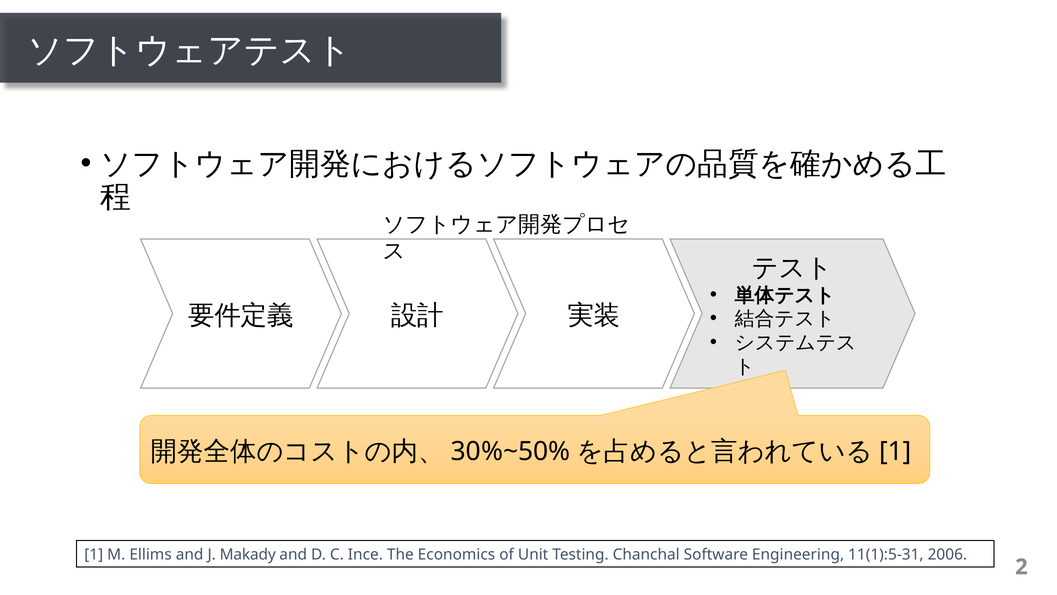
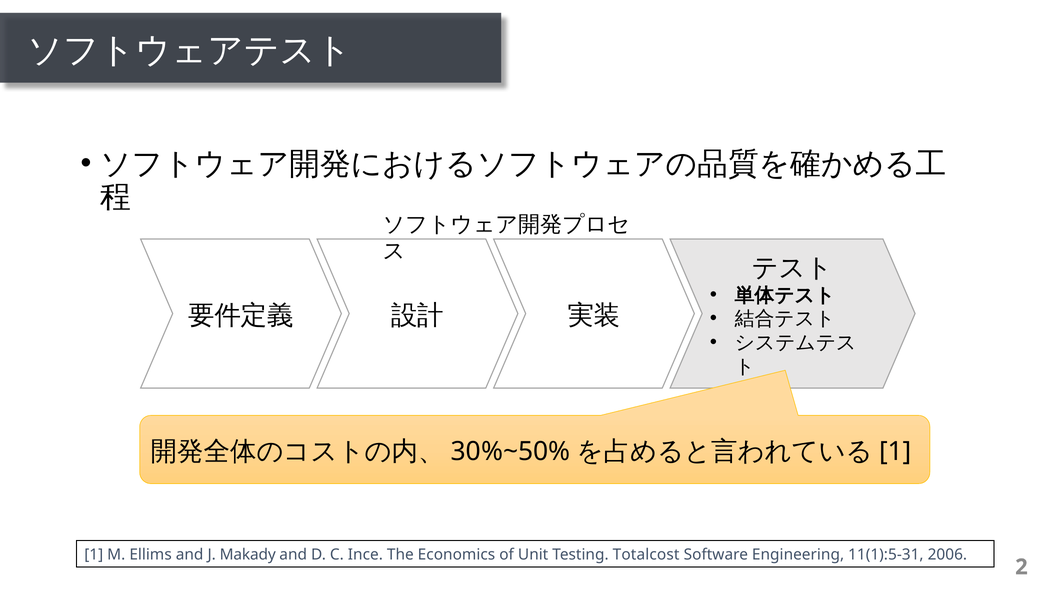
Chanchal: Chanchal -> Totalcost
